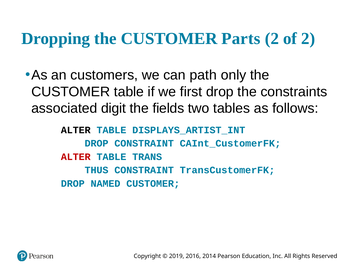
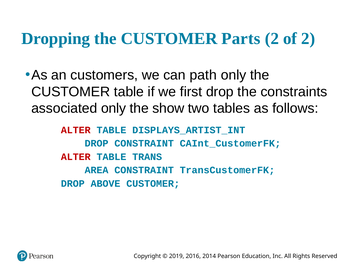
associated digit: digit -> only
fields: fields -> show
ALTER at (76, 130) colour: black -> red
THUS: THUS -> AREA
NAMED: NAMED -> ABOVE
